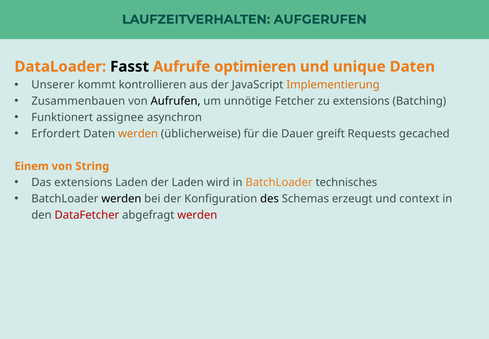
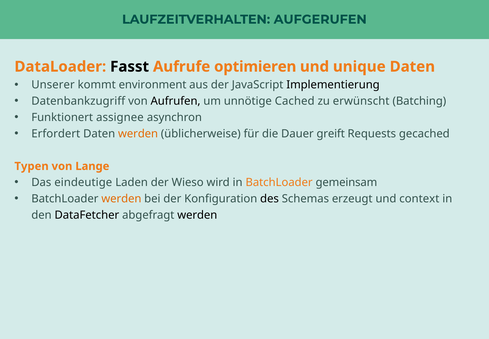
kontrollieren: kontrollieren -> environment
Implementierung colour: orange -> black
Zusammenbauen: Zusammenbauen -> Datenbankzugriff
Fetcher: Fetcher -> Cached
zu extensions: extensions -> erwünscht
Einem: Einem -> Typen
String: String -> Lange
Das extensions: extensions -> eindeutige
der Laden: Laden -> Wieso
technisches: technisches -> gemeinsam
werden at (121, 198) colour: black -> orange
DataFetcher colour: red -> black
werden at (197, 215) colour: red -> black
